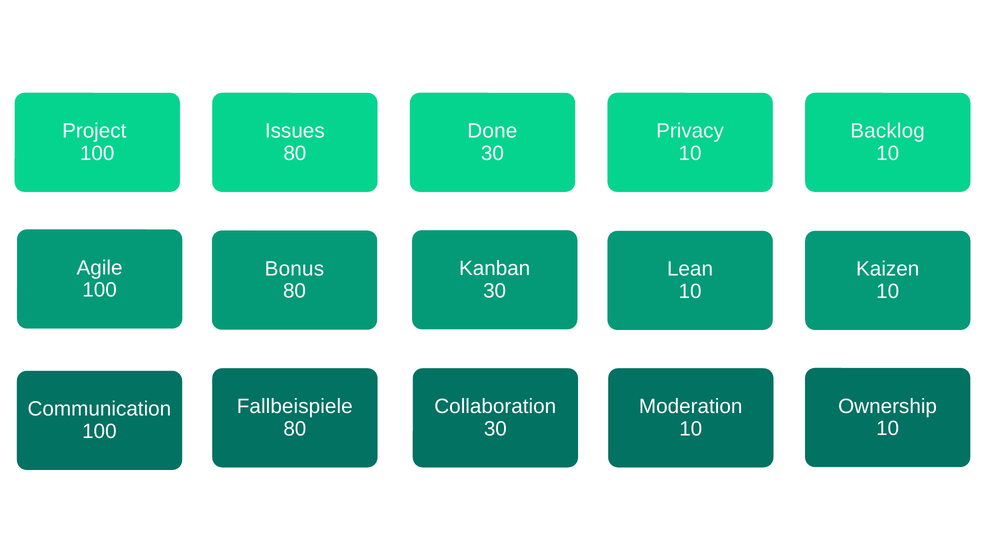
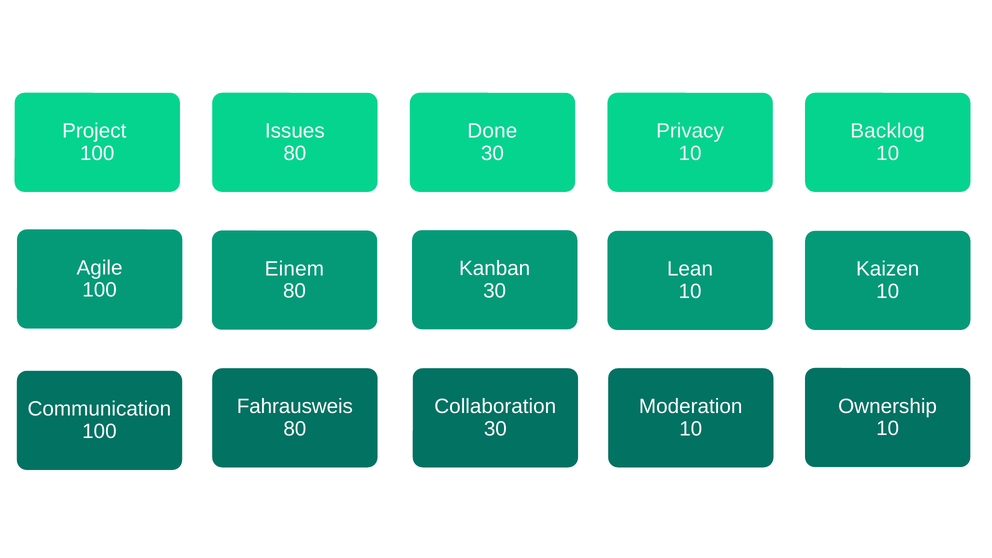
Bonus: Bonus -> Einem
Fallbeispiele: Fallbeispiele -> Fahrausweis
